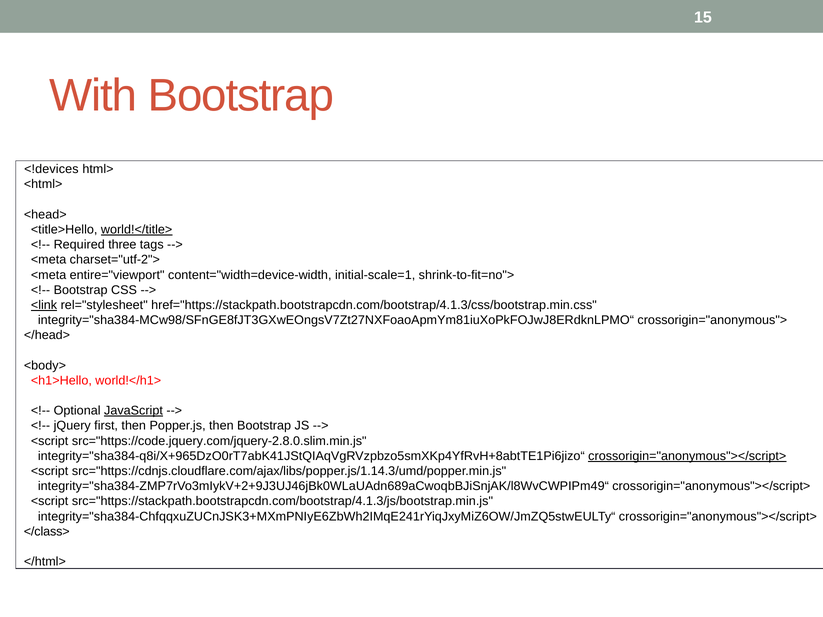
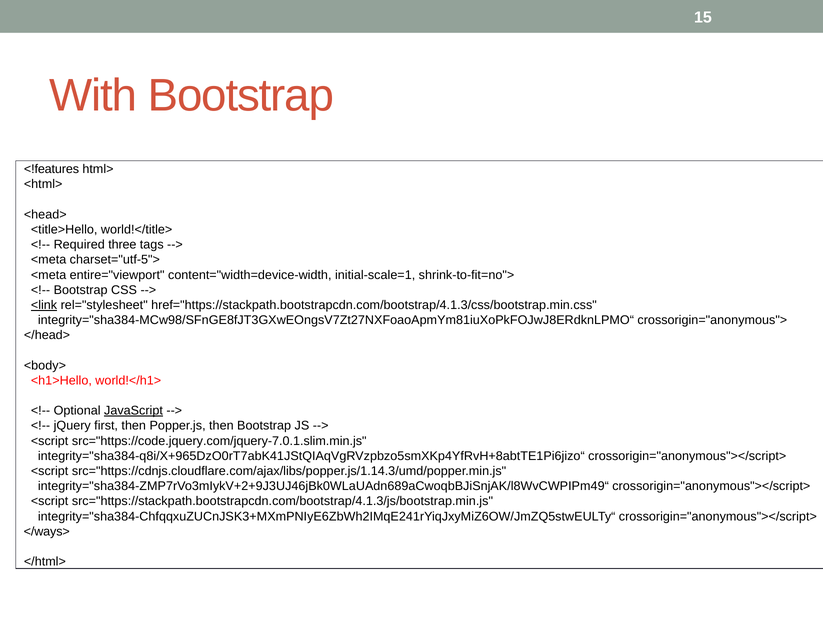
<!devices: <!devices -> <!features
world!</title> underline: present -> none
charset="utf-2">: charset="utf-2"> -> charset="utf-5">
src="https://code.jquery.com/jquery-2.8.0.slim.min.js: src="https://code.jquery.com/jquery-2.8.0.slim.min.js -> src="https://code.jquery.com/jquery-7.0.1.slim.min.js
crossorigin="anonymous"></script> at (687, 456) underline: present -> none
</class>: </class> -> </ways>
